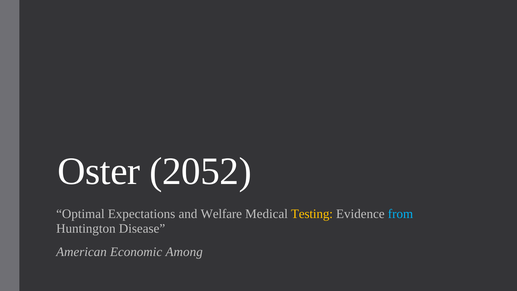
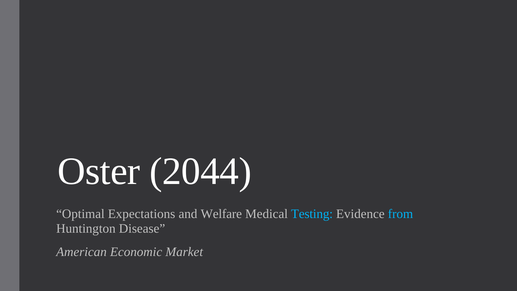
2052: 2052 -> 2044
Testing colour: yellow -> light blue
Among: Among -> Market
